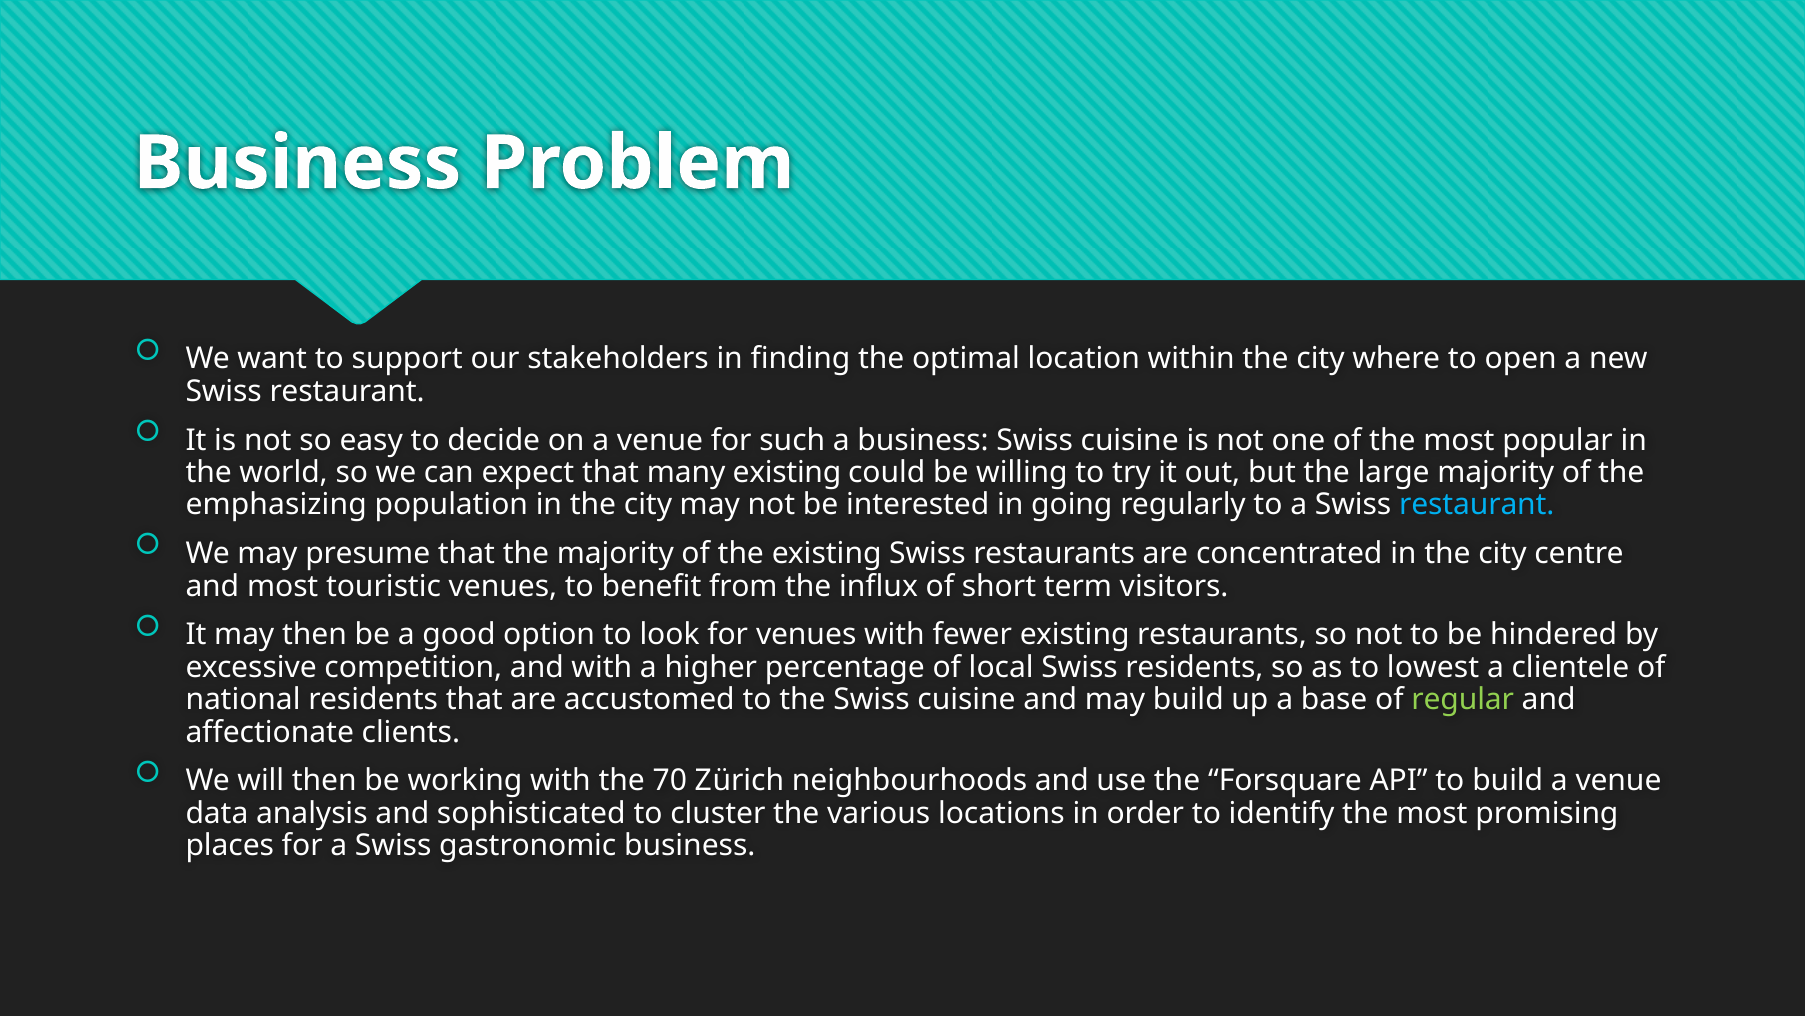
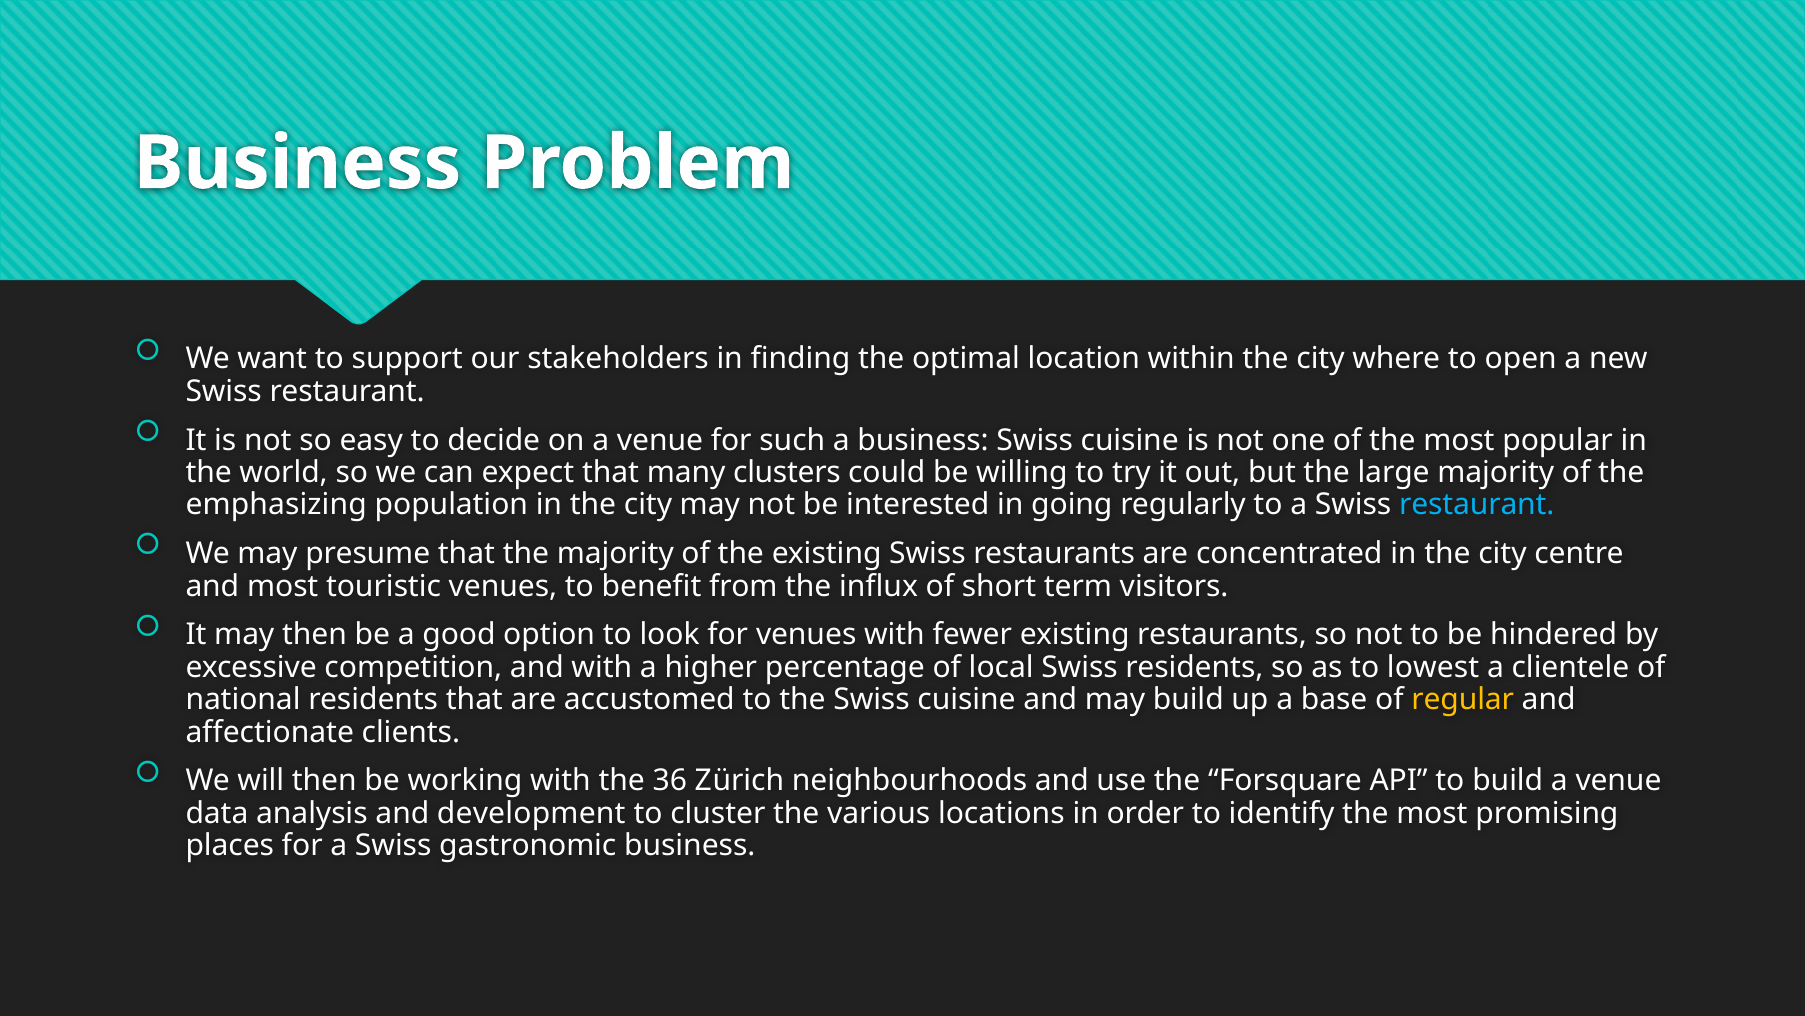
many existing: existing -> clusters
regular colour: light green -> yellow
70: 70 -> 36
sophisticated: sophisticated -> development
